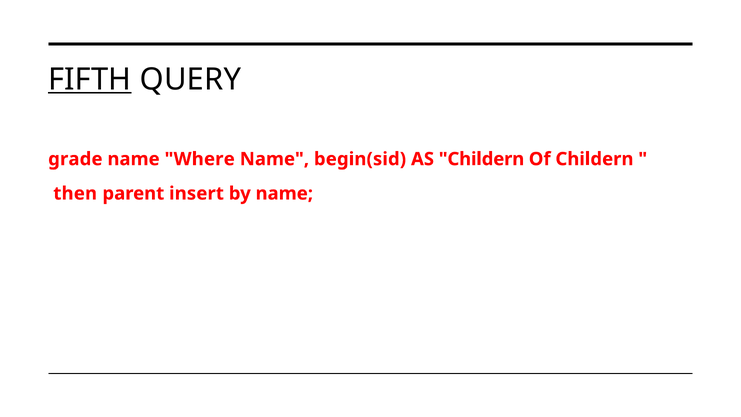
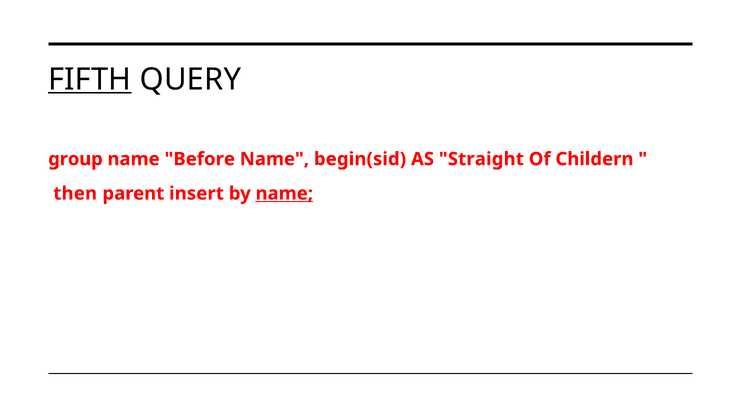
grade: grade -> group
Where: Where -> Before
AS Childern: Childern -> Straight
name at (284, 193) underline: none -> present
